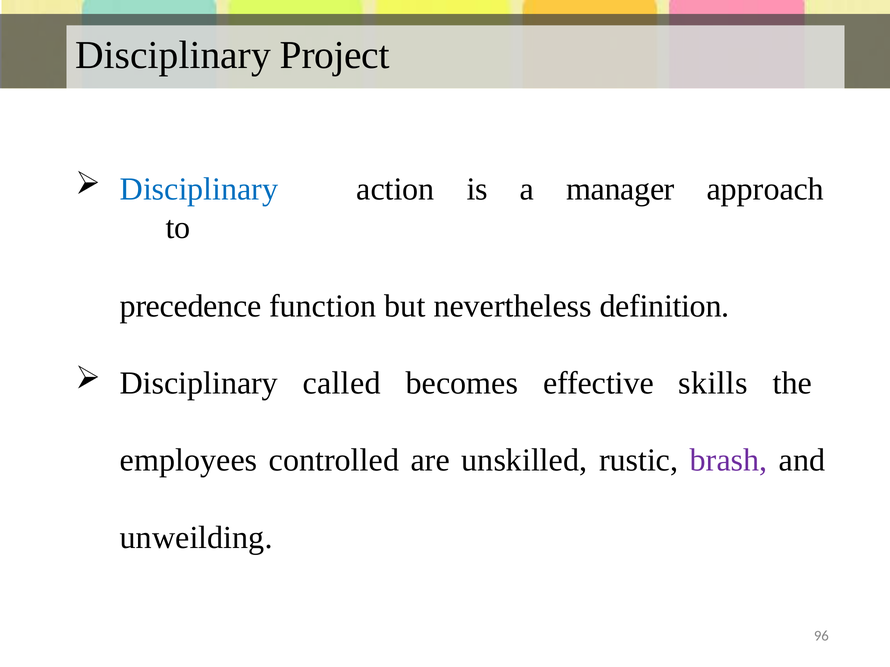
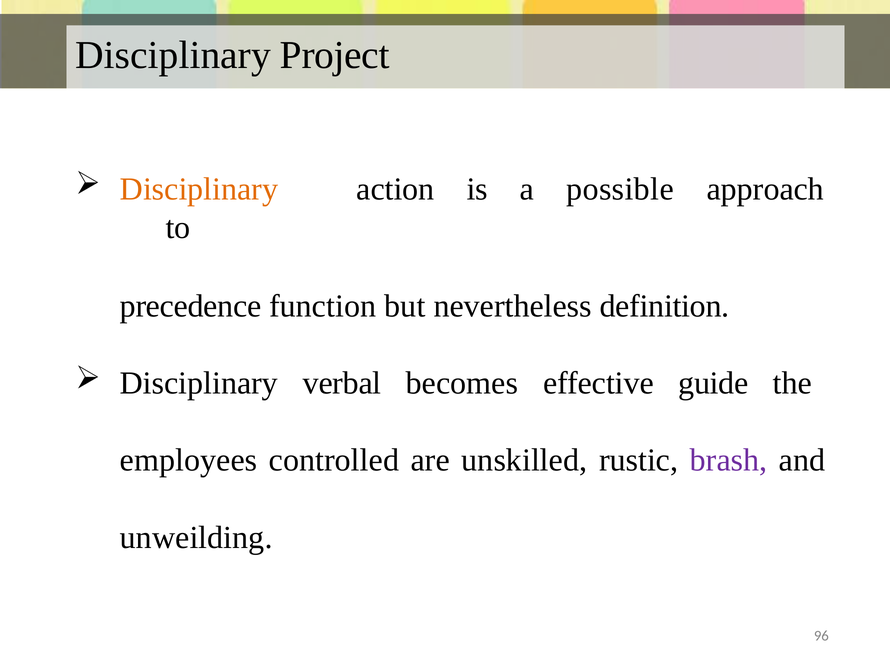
Disciplinary at (199, 189) colour: blue -> orange
manager: manager -> possible
called: called -> verbal
skills: skills -> guide
